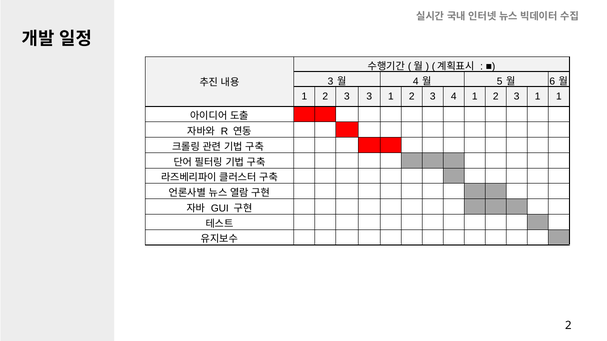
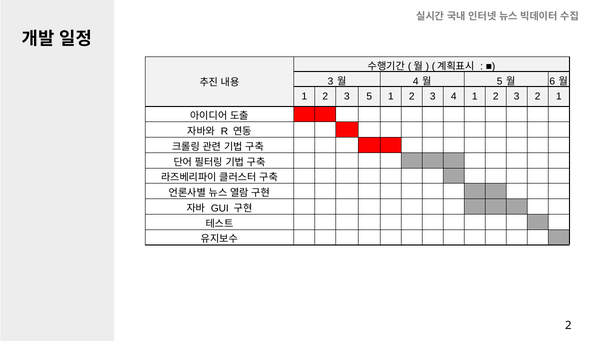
3 3: 3 -> 5
2 3 1: 1 -> 2
